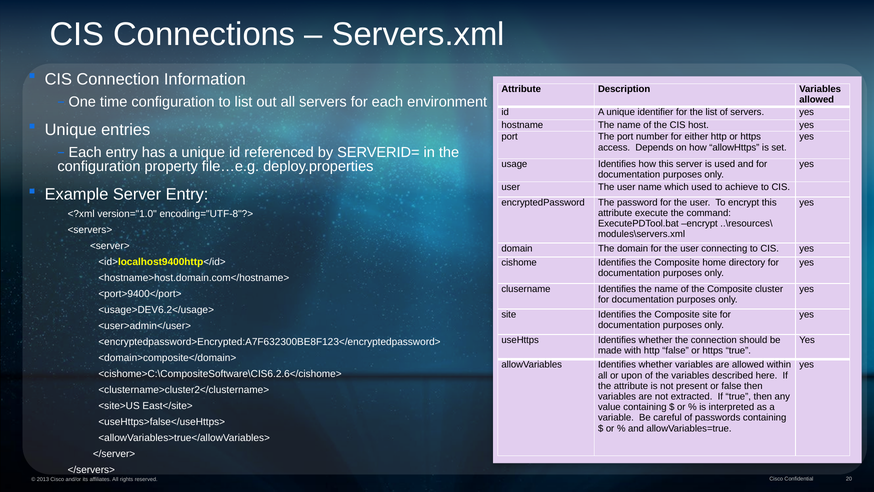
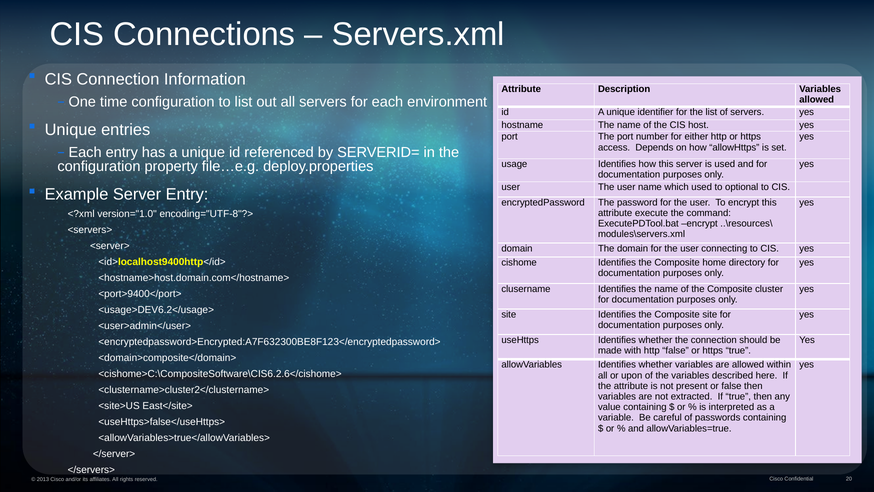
achieve: achieve -> optional
